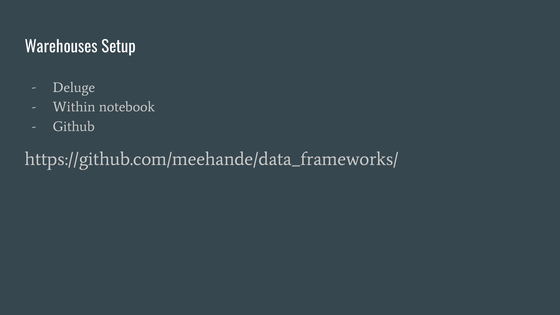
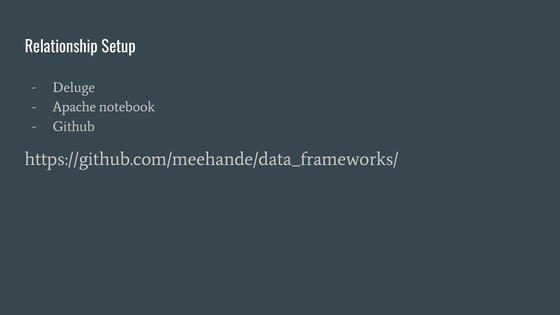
Warehouses: Warehouses -> Relationship
Within: Within -> Apache
